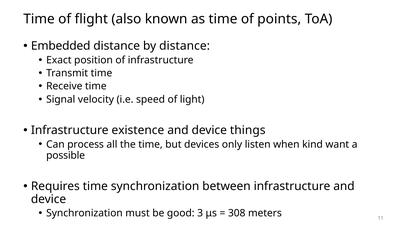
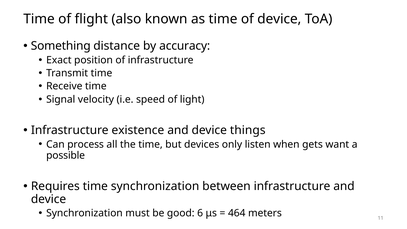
of points: points -> device
Embedded: Embedded -> Something
by distance: distance -> accuracy
kind: kind -> gets
3: 3 -> 6
308: 308 -> 464
